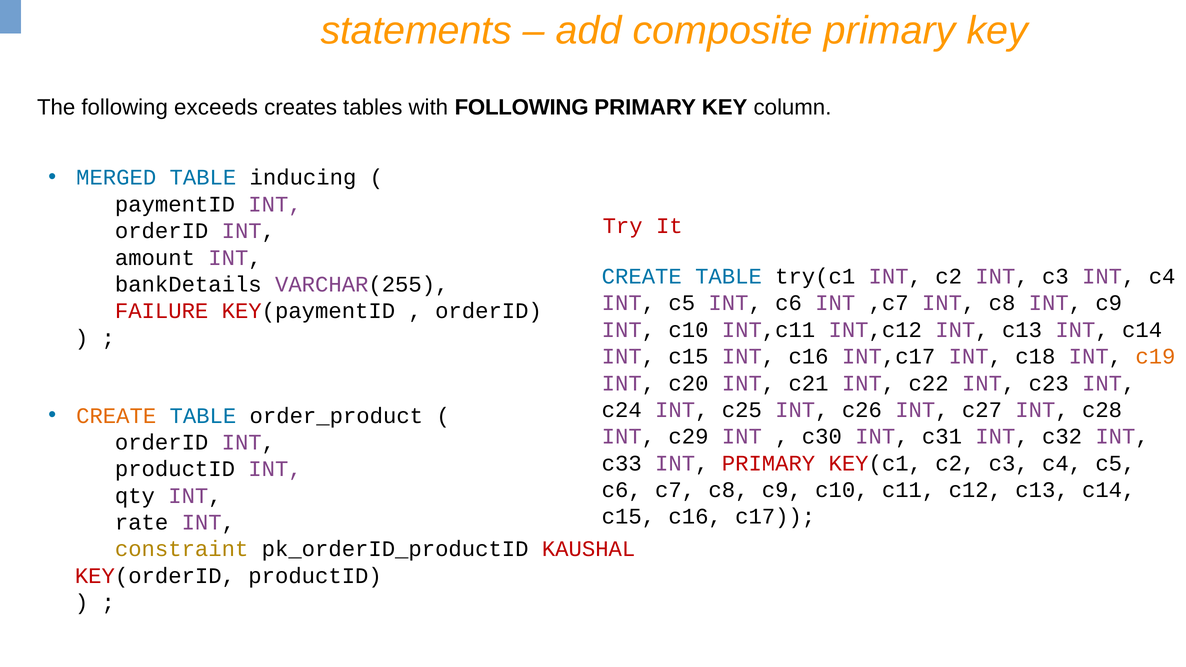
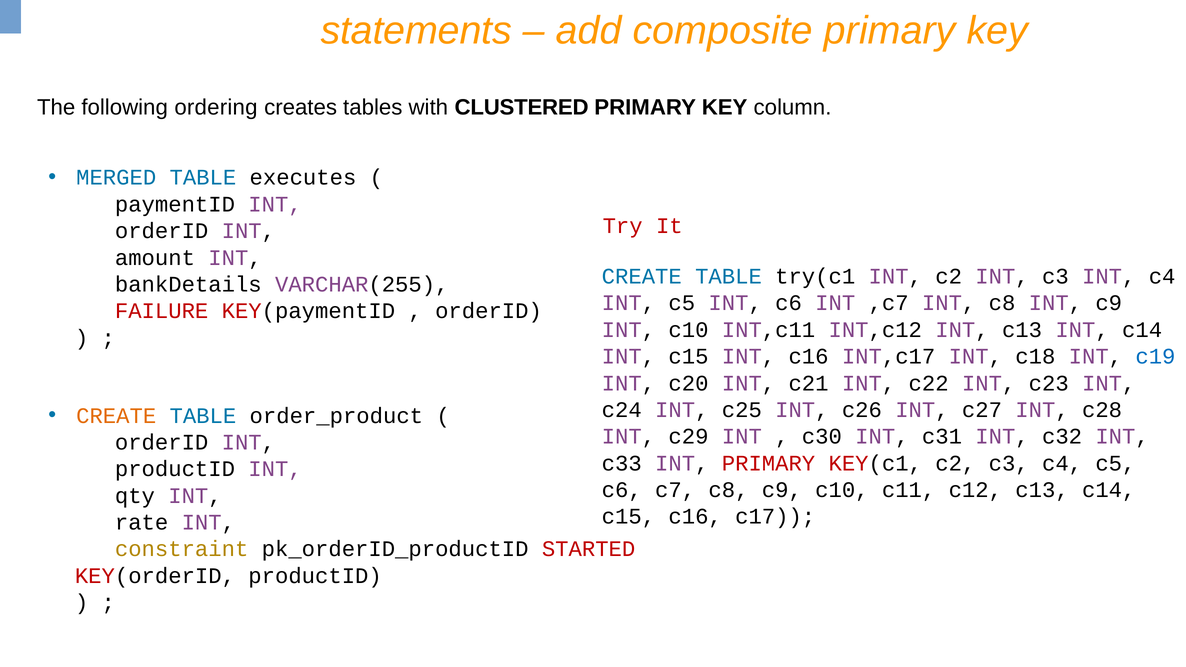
exceeds: exceeds -> ordering
with FOLLOWING: FOLLOWING -> CLUSTERED
inducing: inducing -> executes
c19 colour: orange -> blue
KAUSHAL: KAUSHAL -> STARTED
